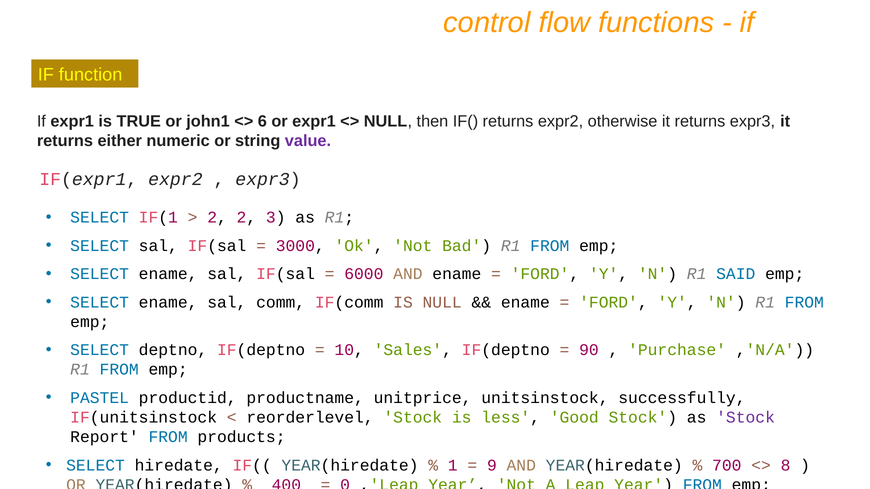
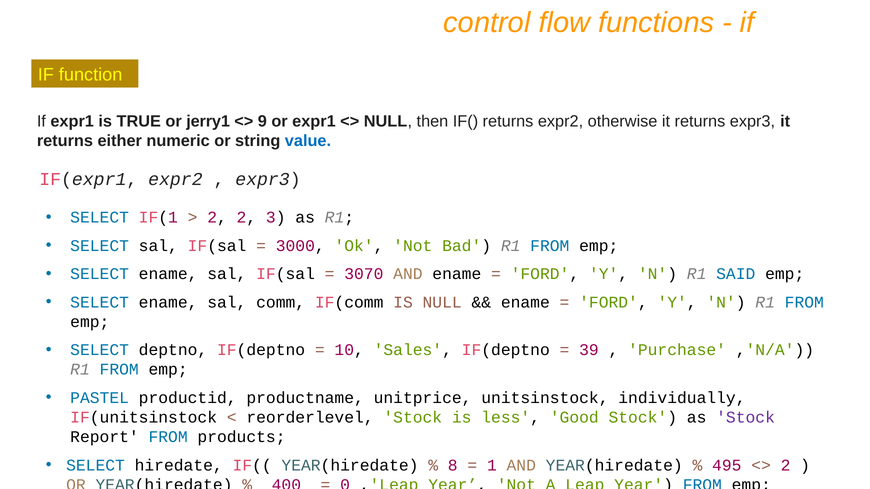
john1: john1 -> jerry1
6: 6 -> 9
value colour: purple -> blue
6000: 6000 -> 3070
90: 90 -> 39
successfully: successfully -> individually
1: 1 -> 8
9: 9 -> 1
700: 700 -> 495
8 at (786, 466): 8 -> 2
